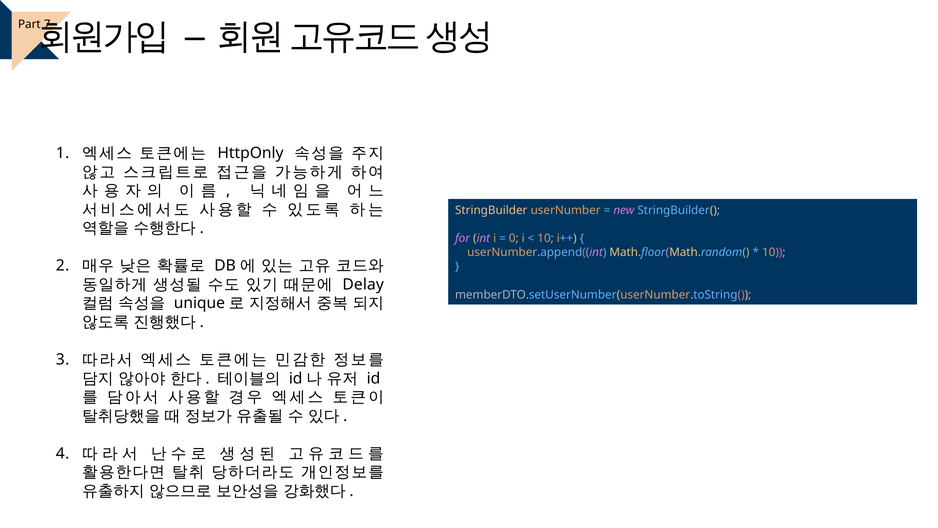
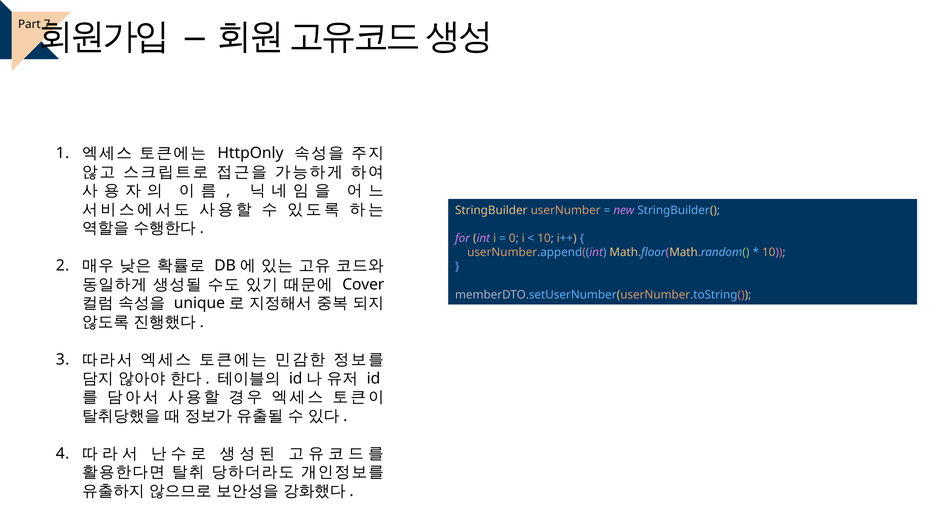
Delay: Delay -> Cover
